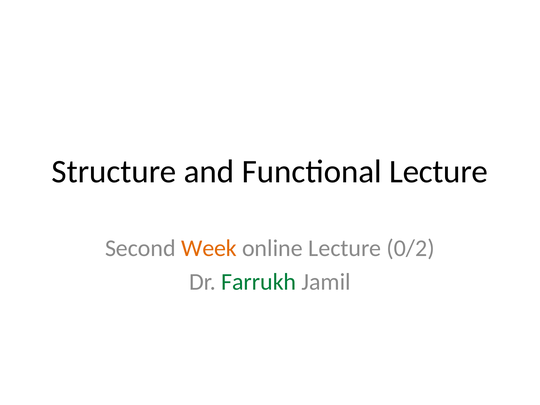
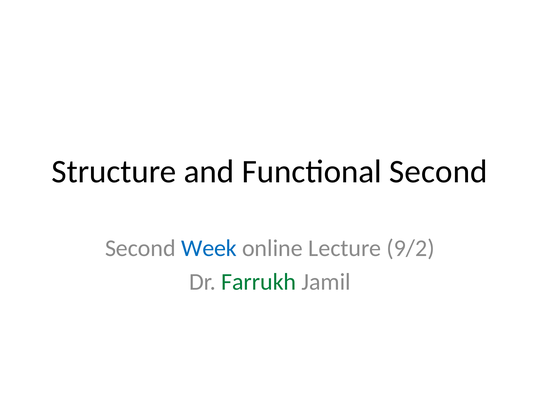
Functional Lecture: Lecture -> Second
Week colour: orange -> blue
0/2: 0/2 -> 9/2
